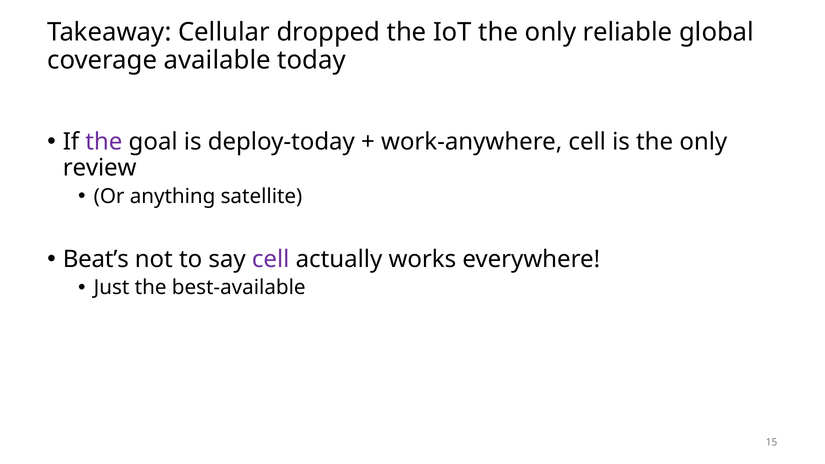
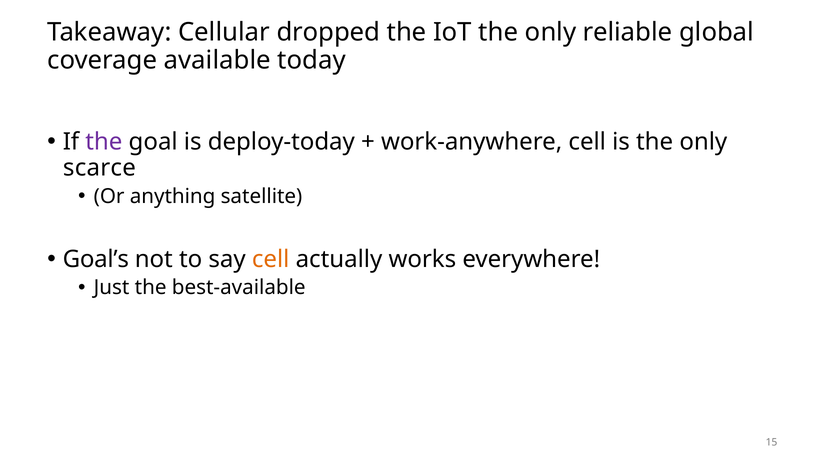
review: review -> scarce
Beat’s: Beat’s -> Goal’s
cell at (271, 259) colour: purple -> orange
